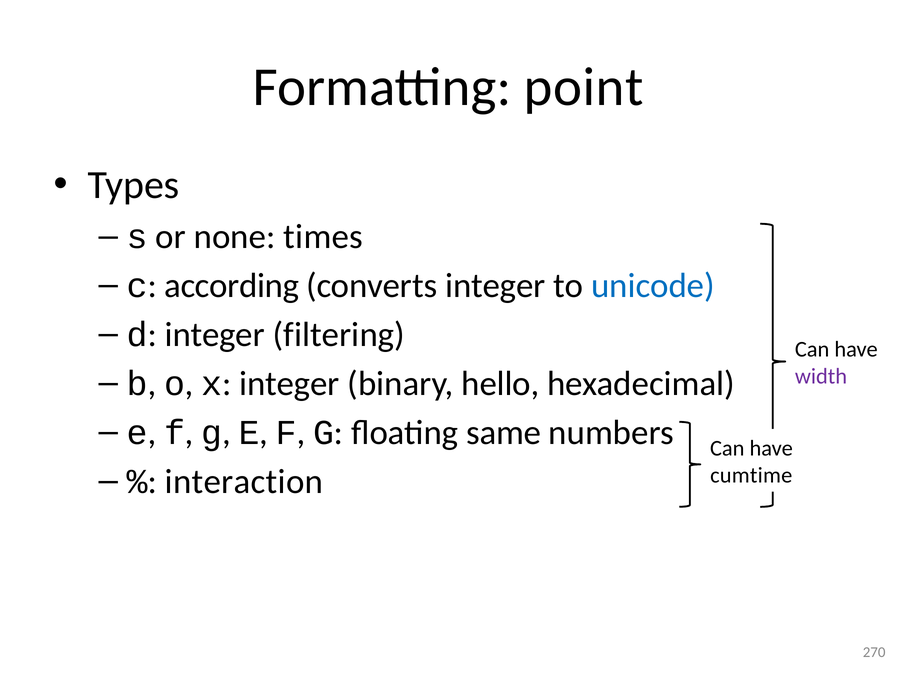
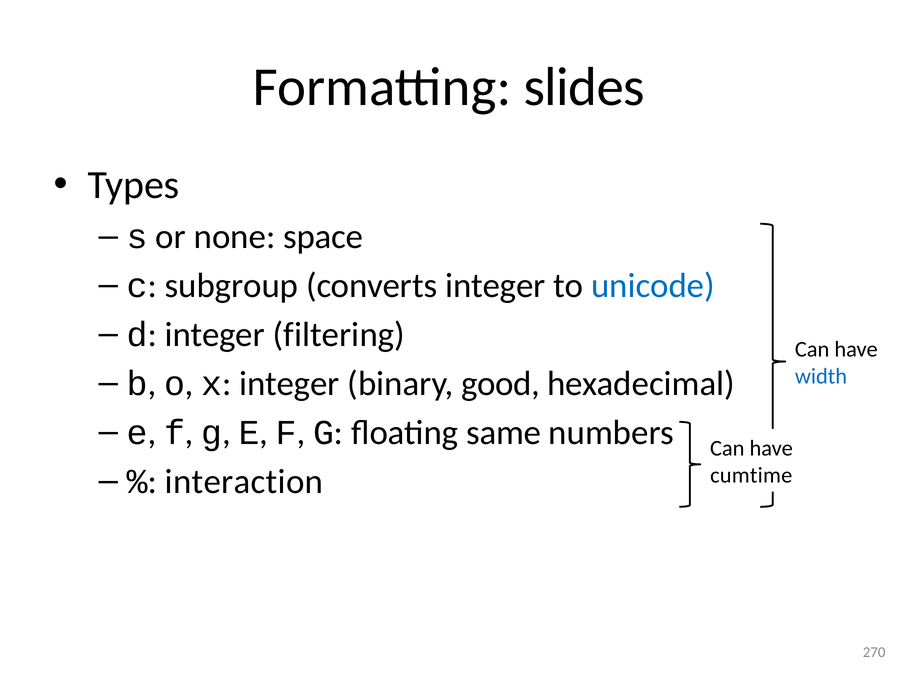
point: point -> slides
times: times -> space
according: according -> subgroup
hello: hello -> good
width colour: purple -> blue
